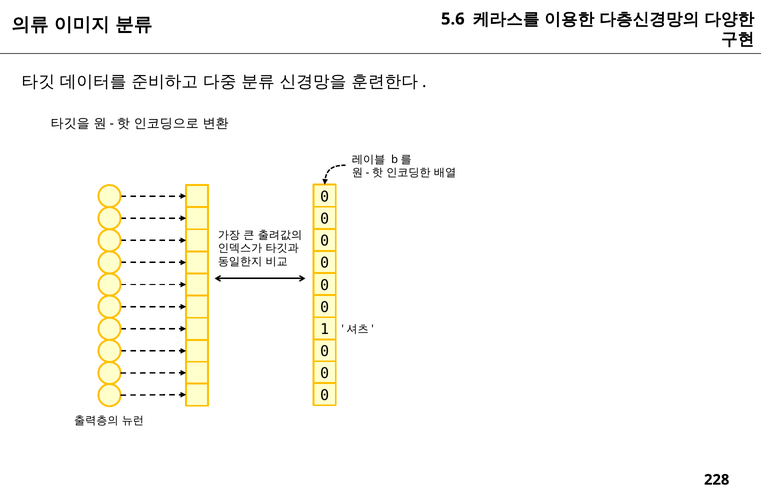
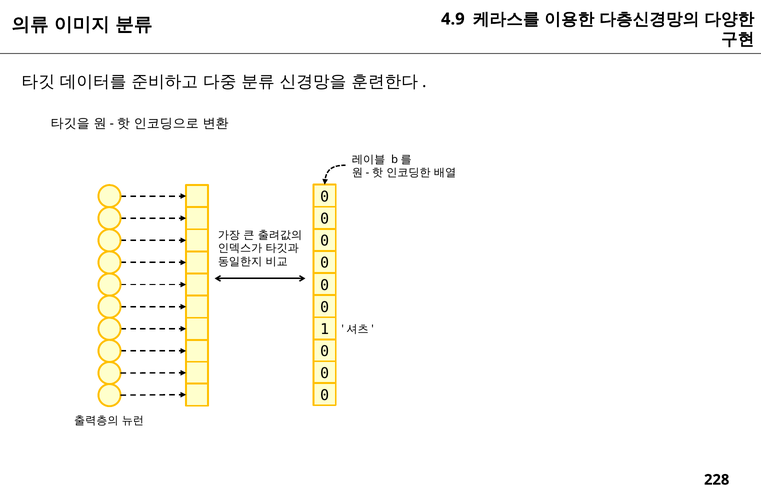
5.6: 5.6 -> 4.9
